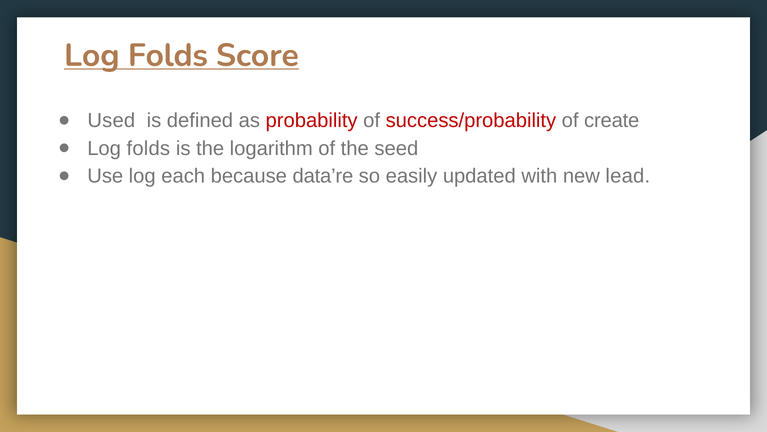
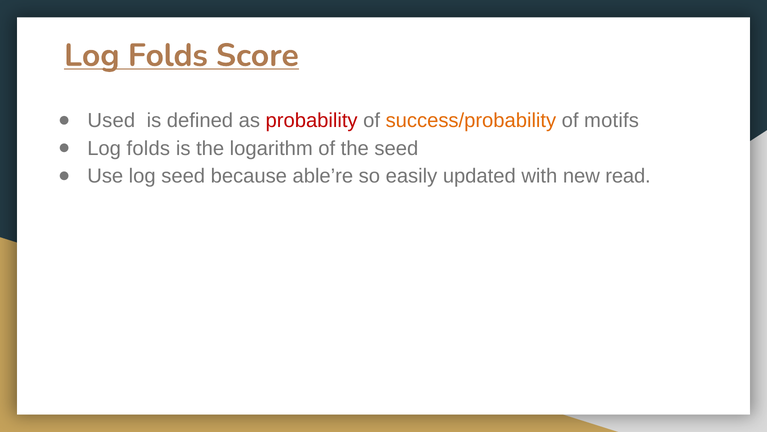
success/probability colour: red -> orange
create: create -> motifs
log each: each -> seed
data’re: data’re -> able’re
lead: lead -> read
